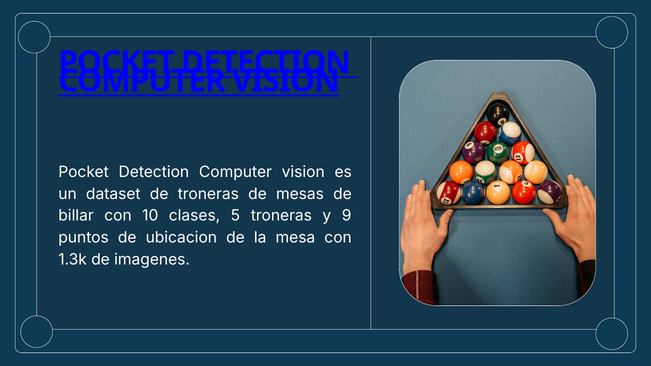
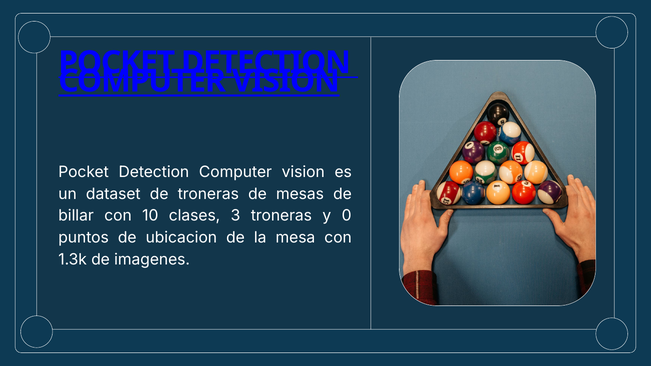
5: 5 -> 3
9: 9 -> 0
